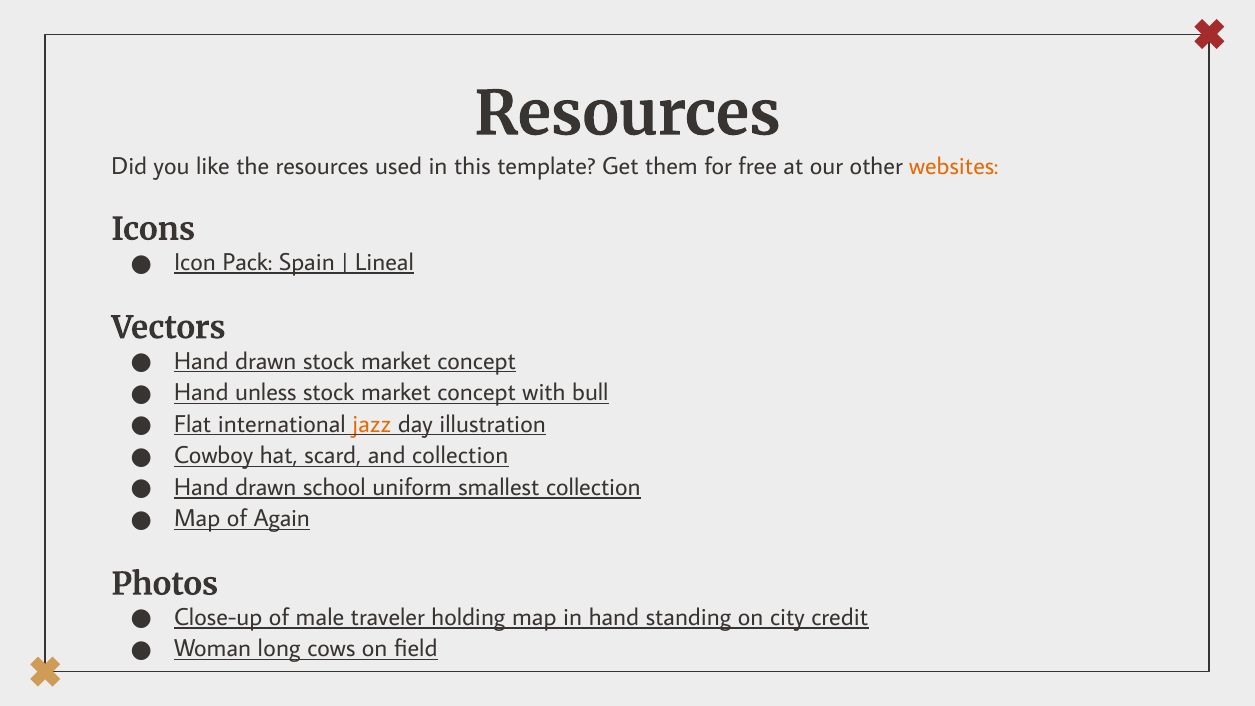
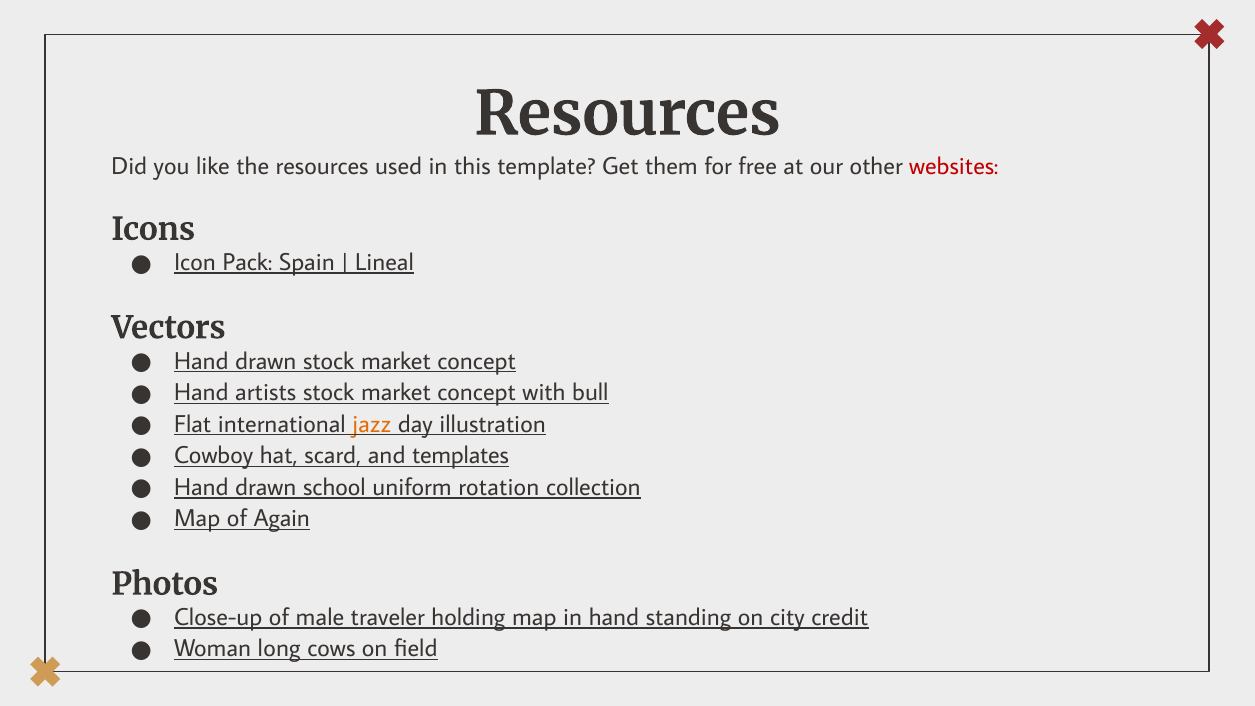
websites colour: orange -> red
unless: unless -> artists
and collection: collection -> templates
smallest: smallest -> rotation
